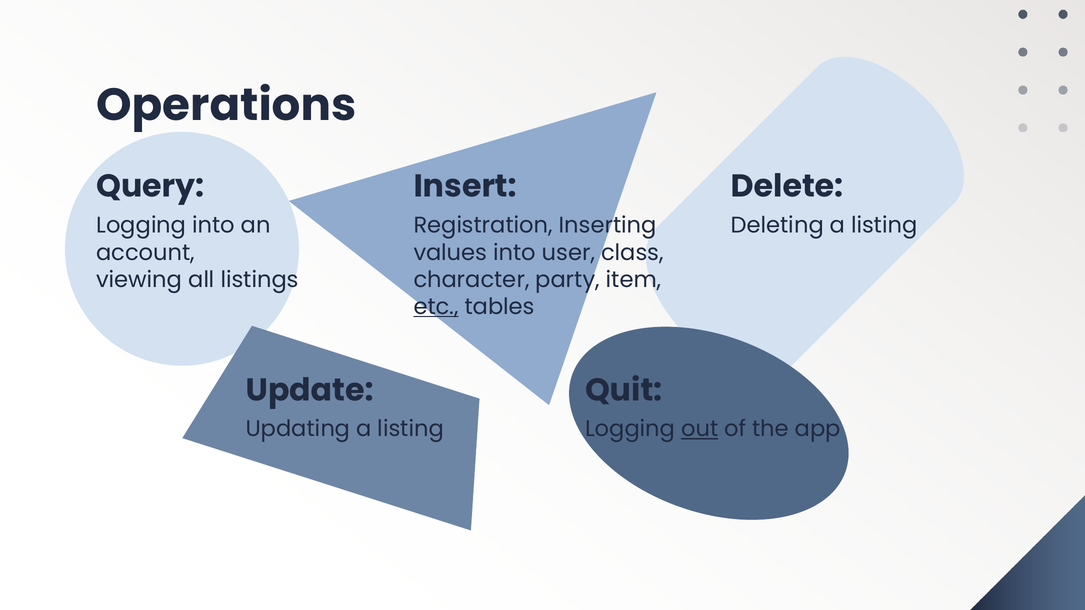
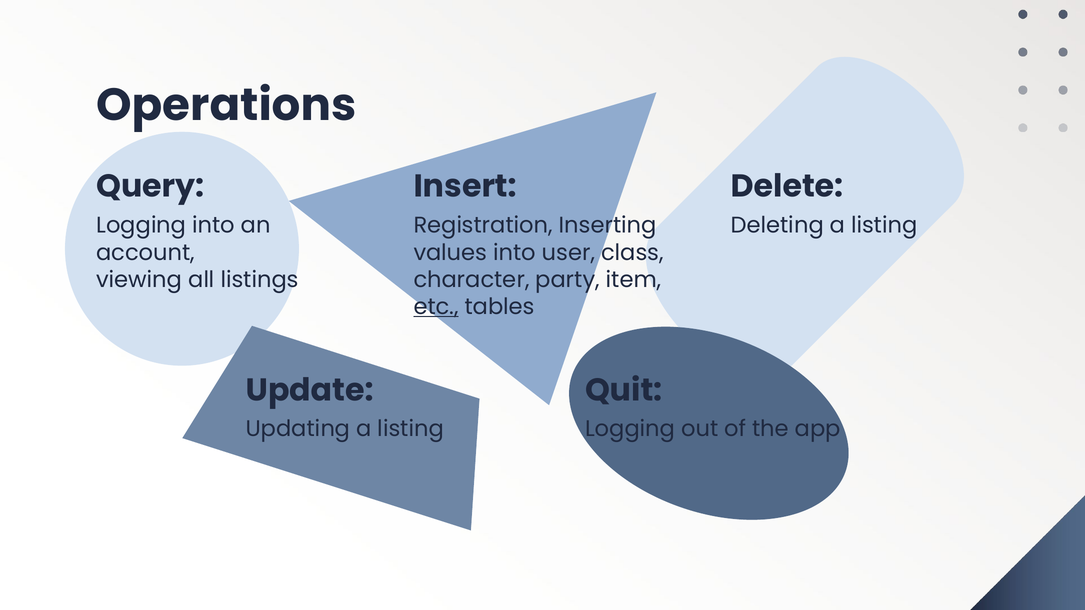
out underline: present -> none
